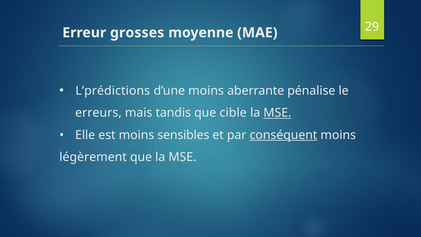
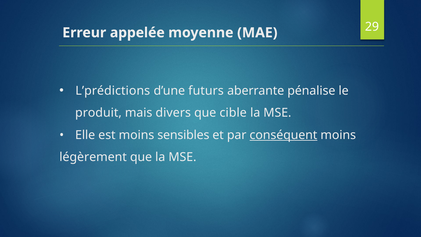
grosses: grosses -> appelée
d’une moins: moins -> futurs
erreurs: erreurs -> produit
tandis: tandis -> divers
MSE at (277, 113) underline: present -> none
